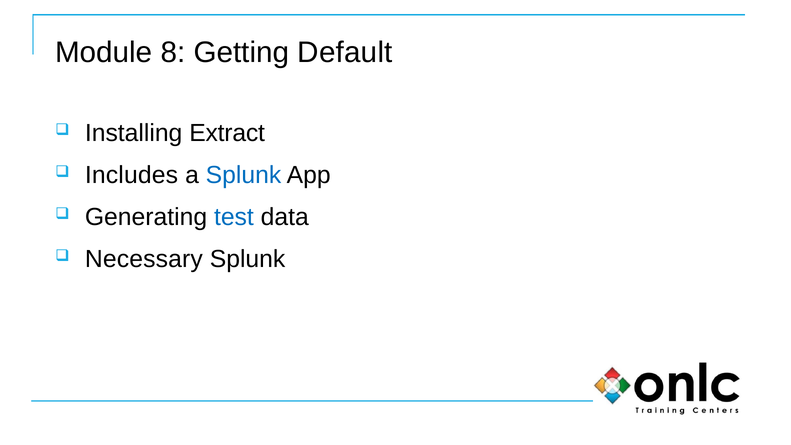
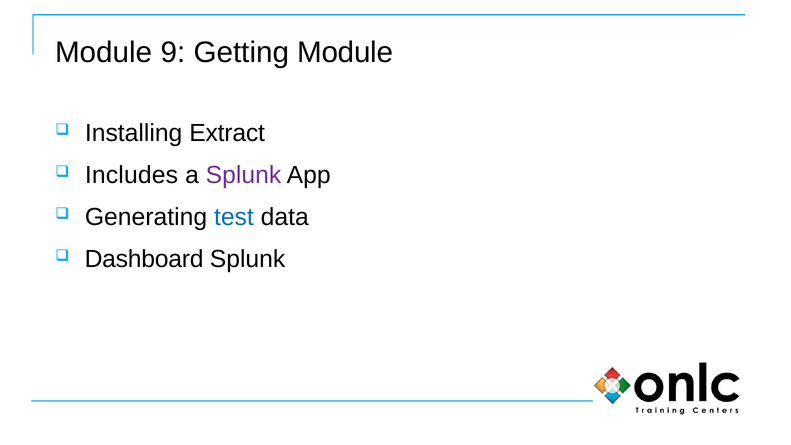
8: 8 -> 9
Getting Default: Default -> Module
Splunk at (243, 175) colour: blue -> purple
Necessary: Necessary -> Dashboard
